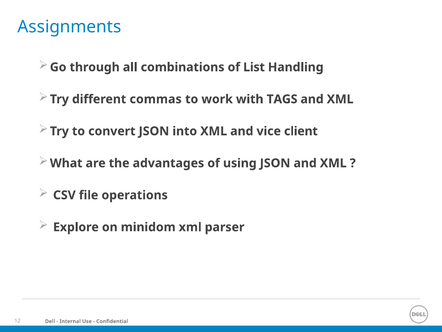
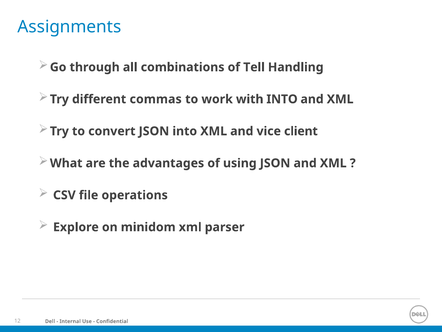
List: List -> Tell
with TAGS: TAGS -> INTO
